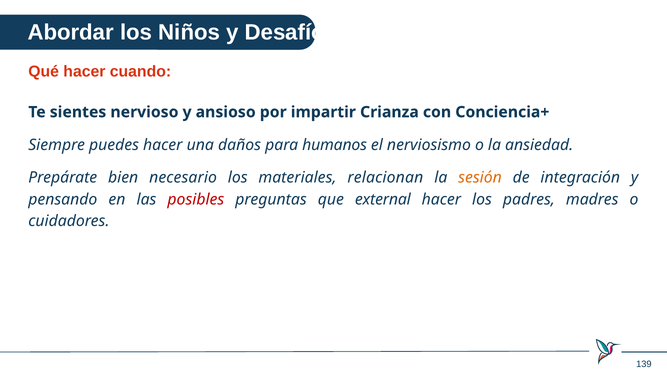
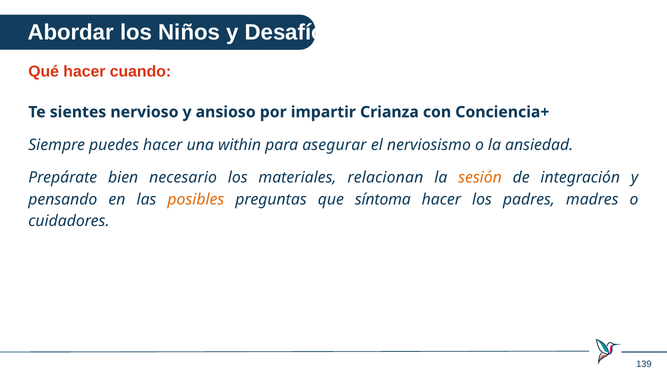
daños: daños -> within
humanos: humanos -> asegurar
posibles colour: red -> orange
external: external -> síntoma
